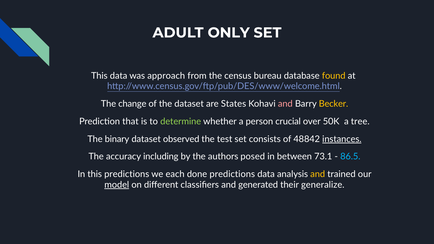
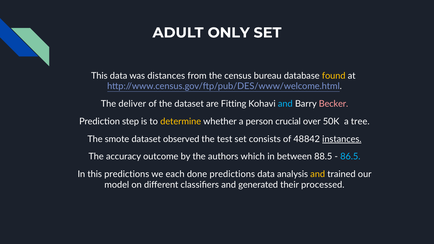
approach: approach -> distances
change: change -> deliver
States: States -> Fitting
and at (285, 104) colour: pink -> light blue
Becker colour: yellow -> pink
that: that -> step
determine colour: light green -> yellow
binary: binary -> smote
including: including -> outcome
posed: posed -> which
73.1: 73.1 -> 88.5
model underline: present -> none
generalize: generalize -> processed
